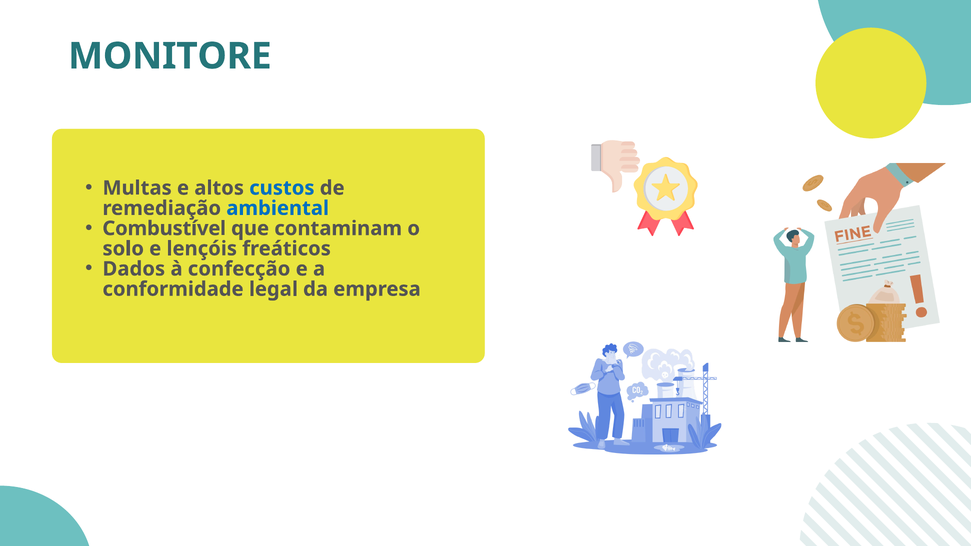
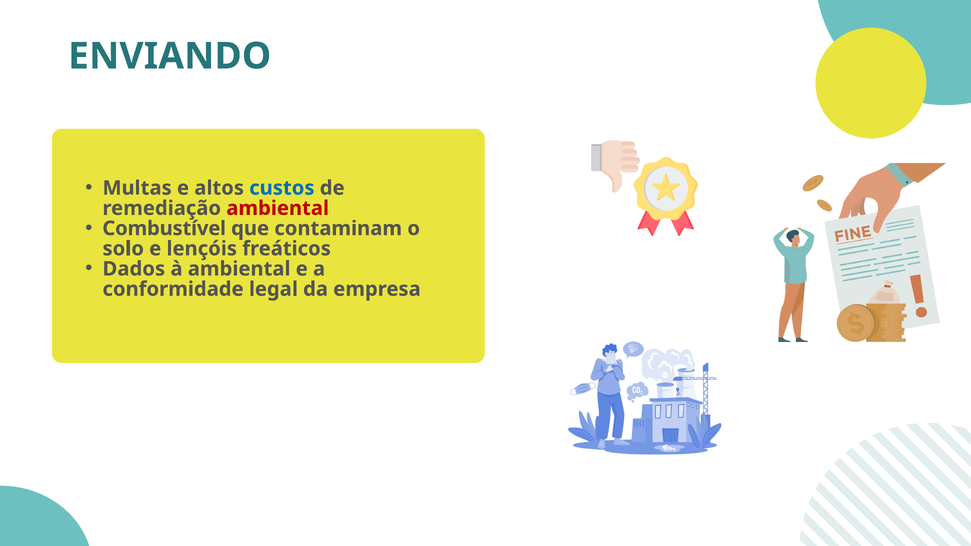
MONITORE: MONITORE -> ENVIANDO
ambiental at (278, 208) colour: blue -> red
à confecção: confecção -> ambiental
